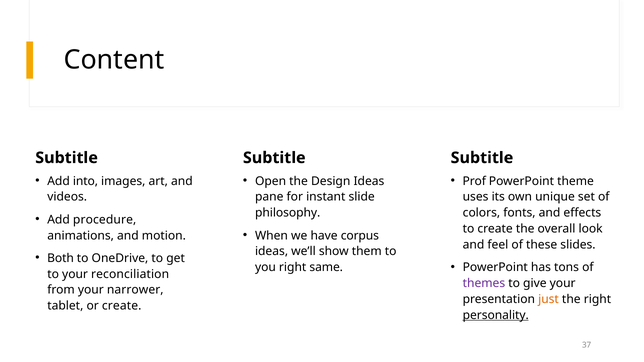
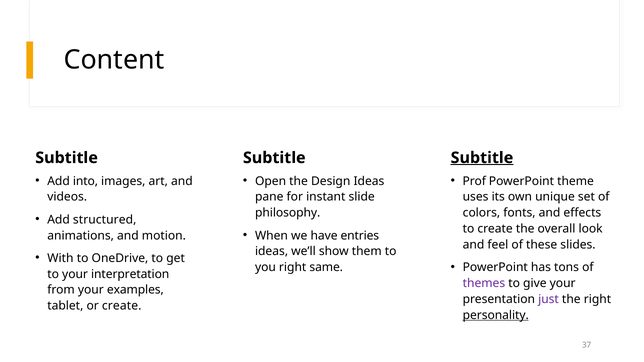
Subtitle at (482, 158) underline: none -> present
procedure: procedure -> structured
corpus: corpus -> entries
Both: Both -> With
reconciliation: reconciliation -> interpretation
narrower: narrower -> examples
just colour: orange -> purple
